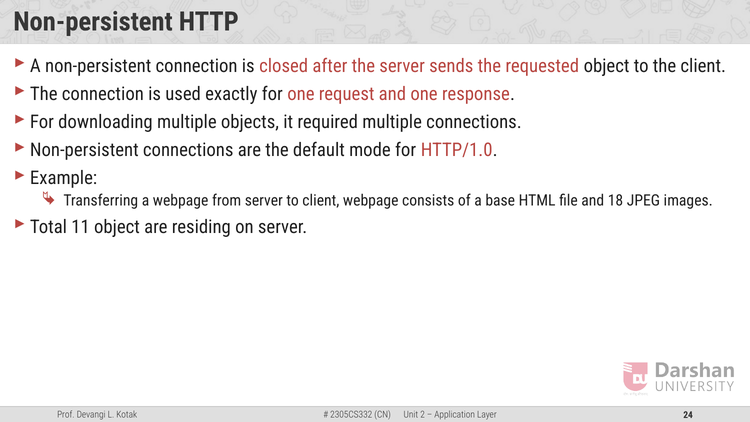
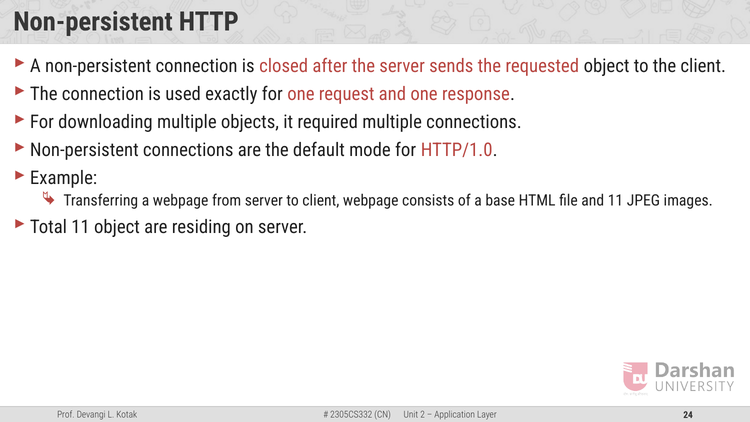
and 18: 18 -> 11
